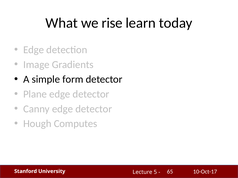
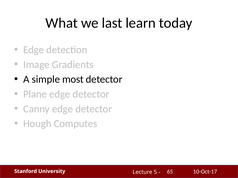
rise: rise -> last
form: form -> most
